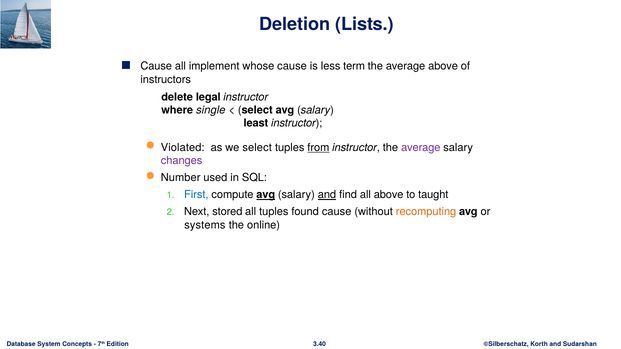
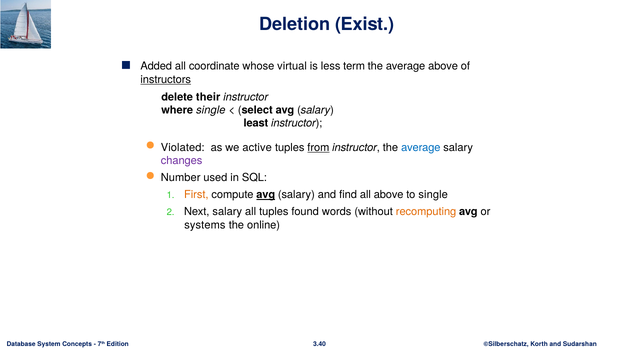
Lists: Lists -> Exist
Cause at (156, 66): Cause -> Added
implement: implement -> coordinate
whose cause: cause -> virtual
instructors underline: none -> present
legal: legal -> their
we select: select -> active
average at (421, 148) colour: purple -> blue
First colour: blue -> orange
and at (327, 195) underline: present -> none
to taught: taught -> single
Next stored: stored -> salary
found cause: cause -> words
